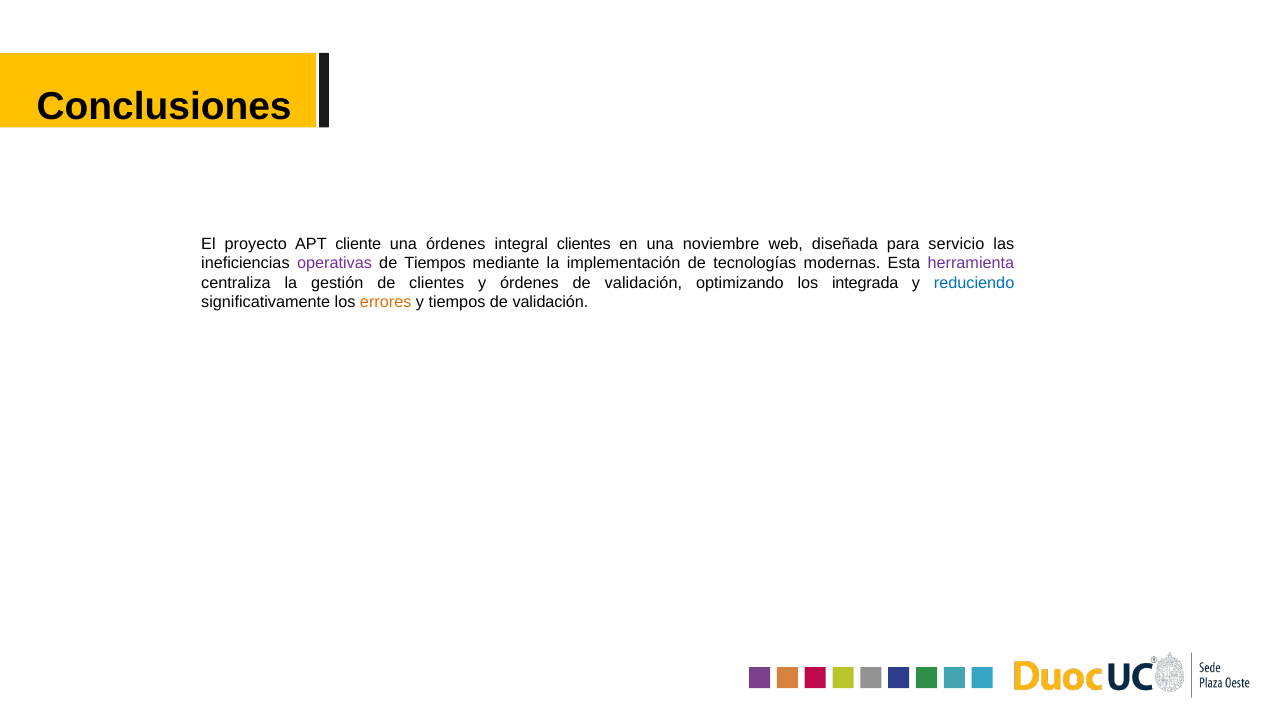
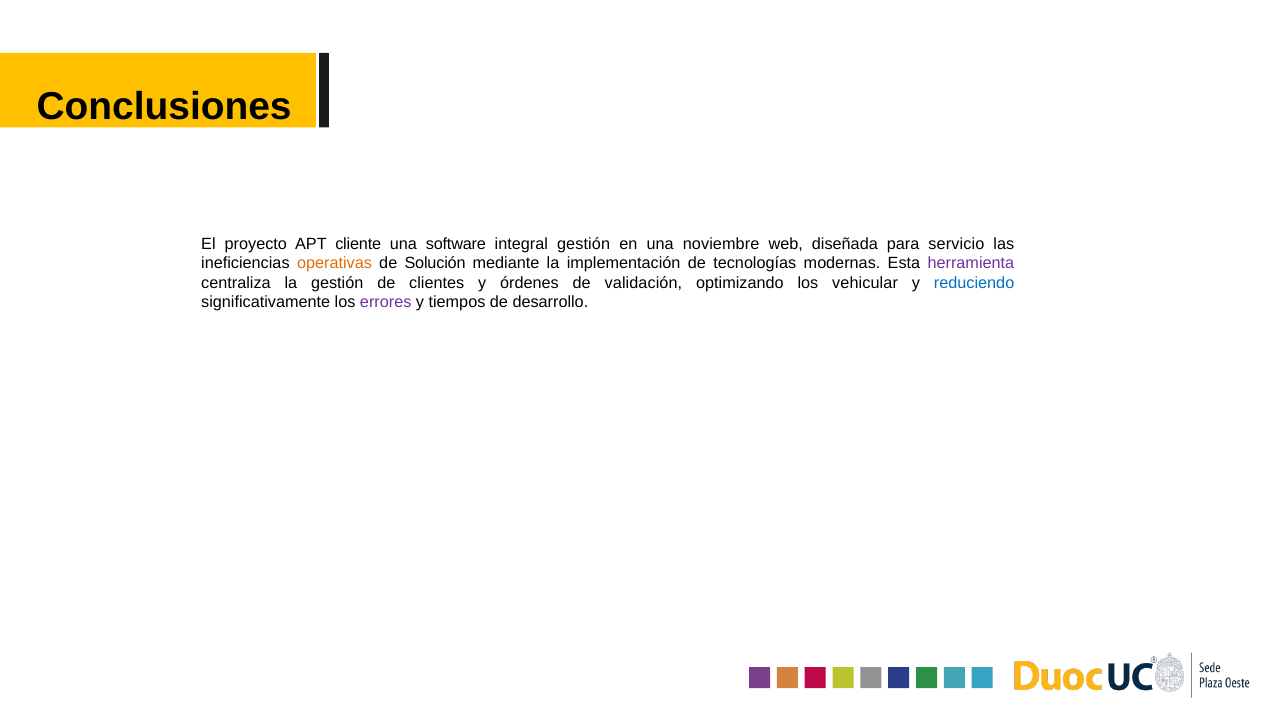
una órdenes: órdenes -> software
integral clientes: clientes -> gestión
operativas colour: purple -> orange
de Tiempos: Tiempos -> Solución
integrada: integrada -> vehicular
errores colour: orange -> purple
tiempos de validación: validación -> desarrollo
